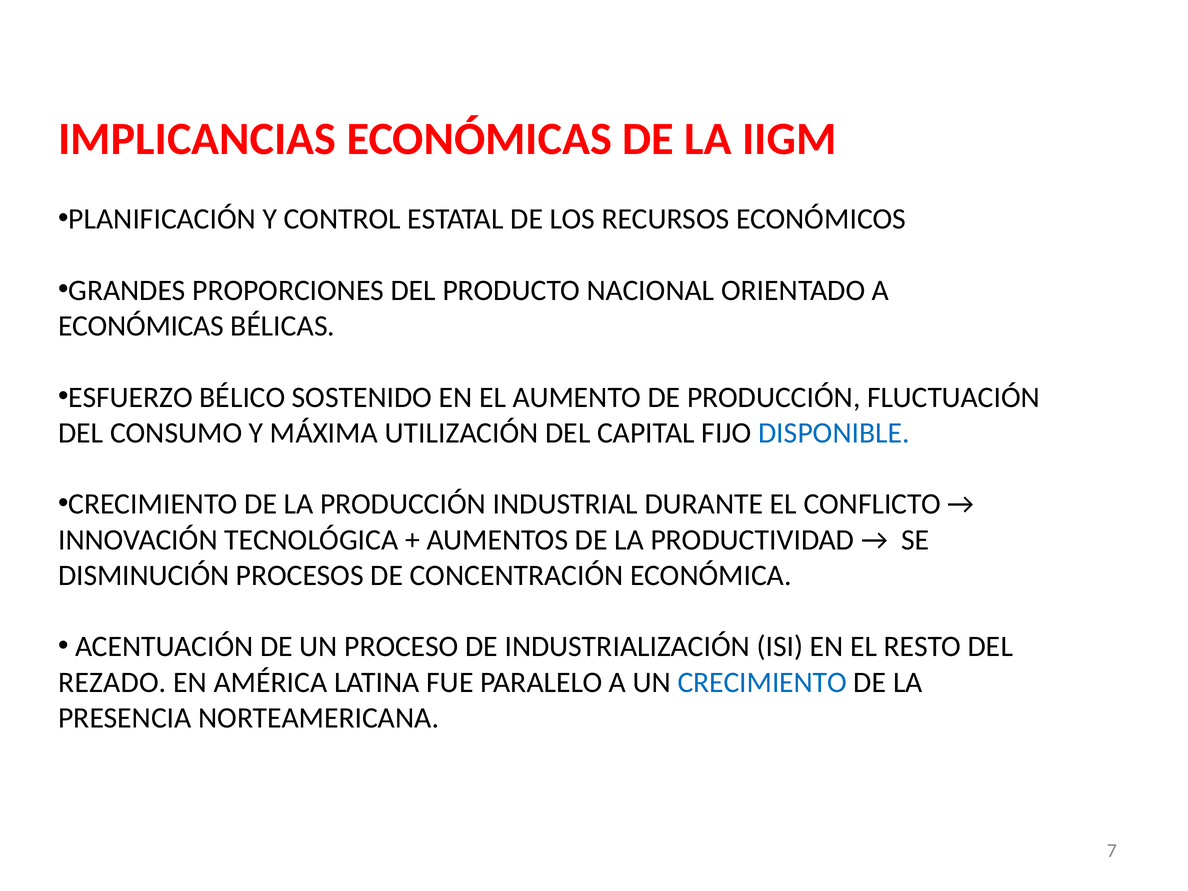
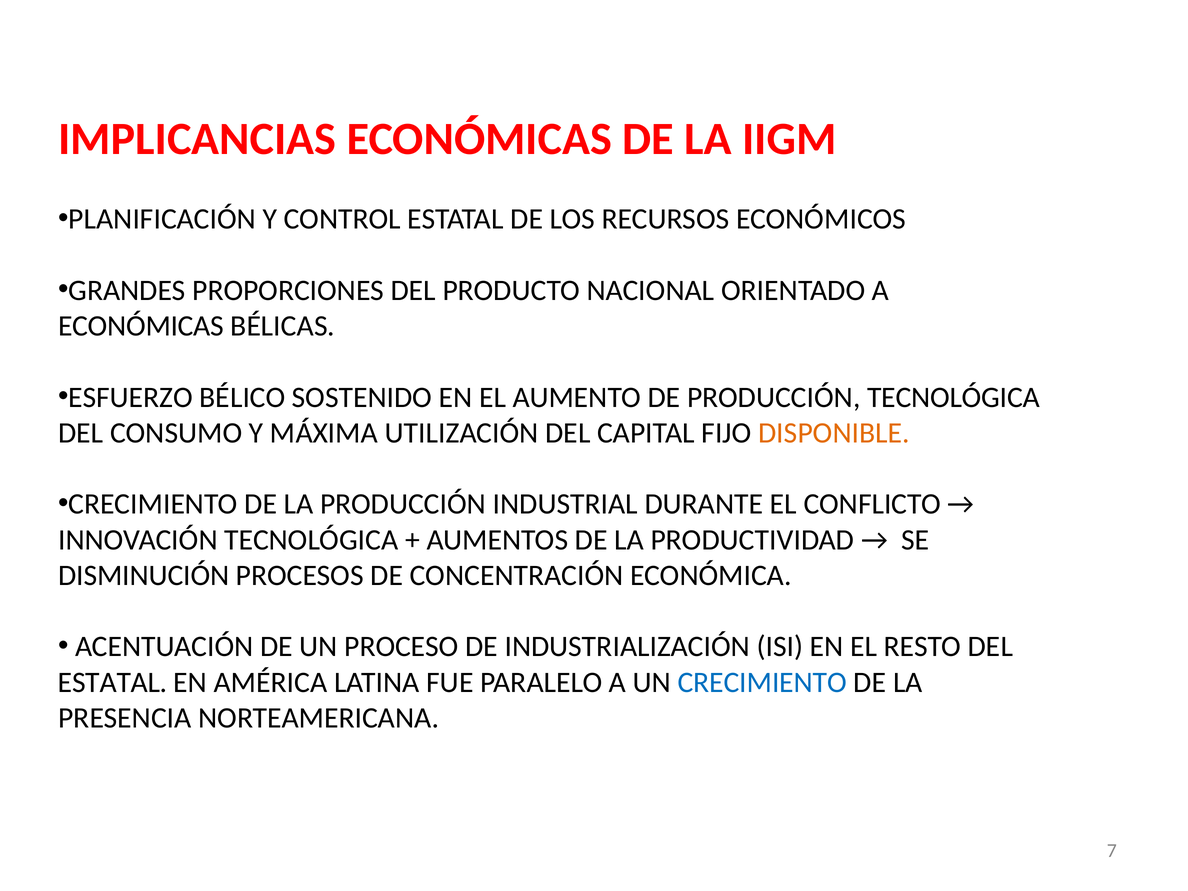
PRODUCCIÓN FLUCTUACIÓN: FLUCTUACIÓN -> TECNOLÓGICA
DISPONIBLE colour: blue -> orange
REZADO at (112, 682): REZADO -> ESTATAL
